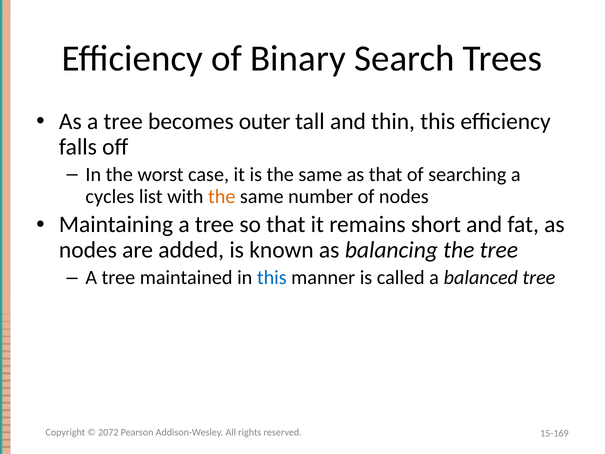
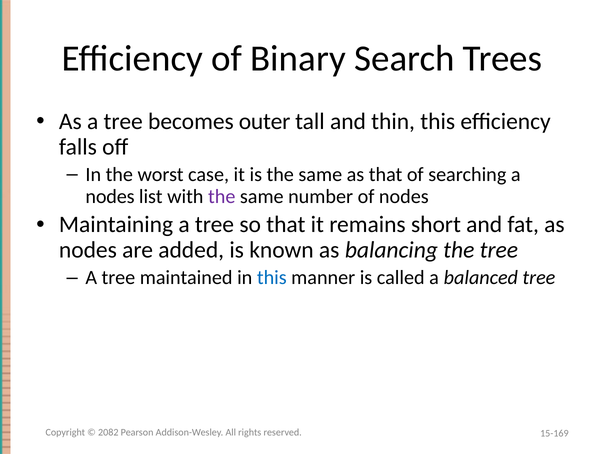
cycles at (110, 196): cycles -> nodes
the at (222, 196) colour: orange -> purple
2072: 2072 -> 2082
